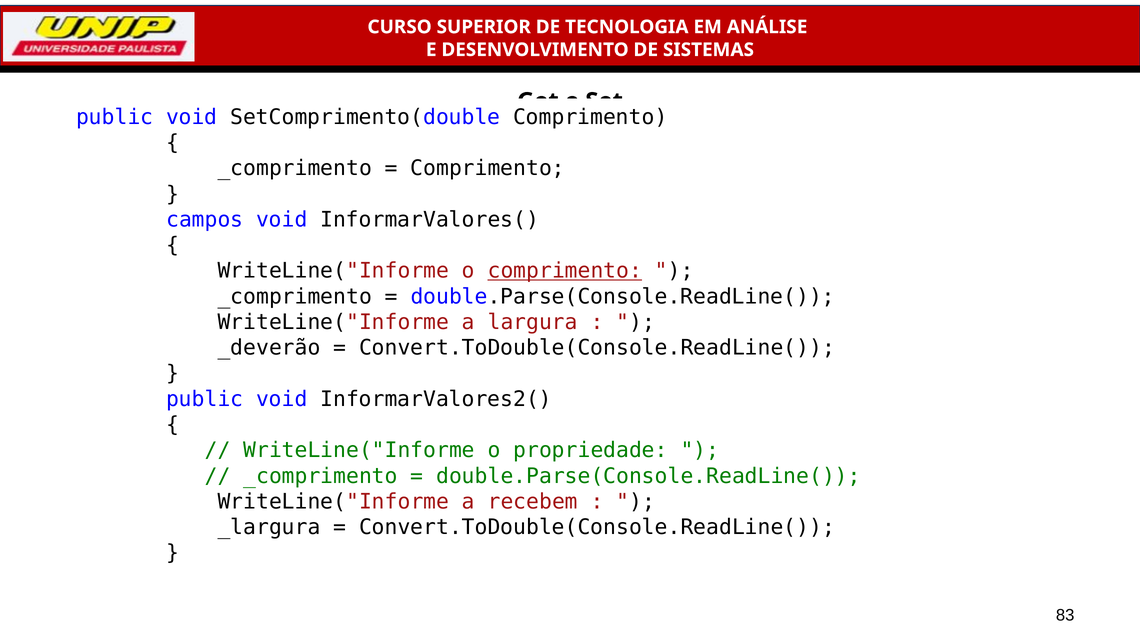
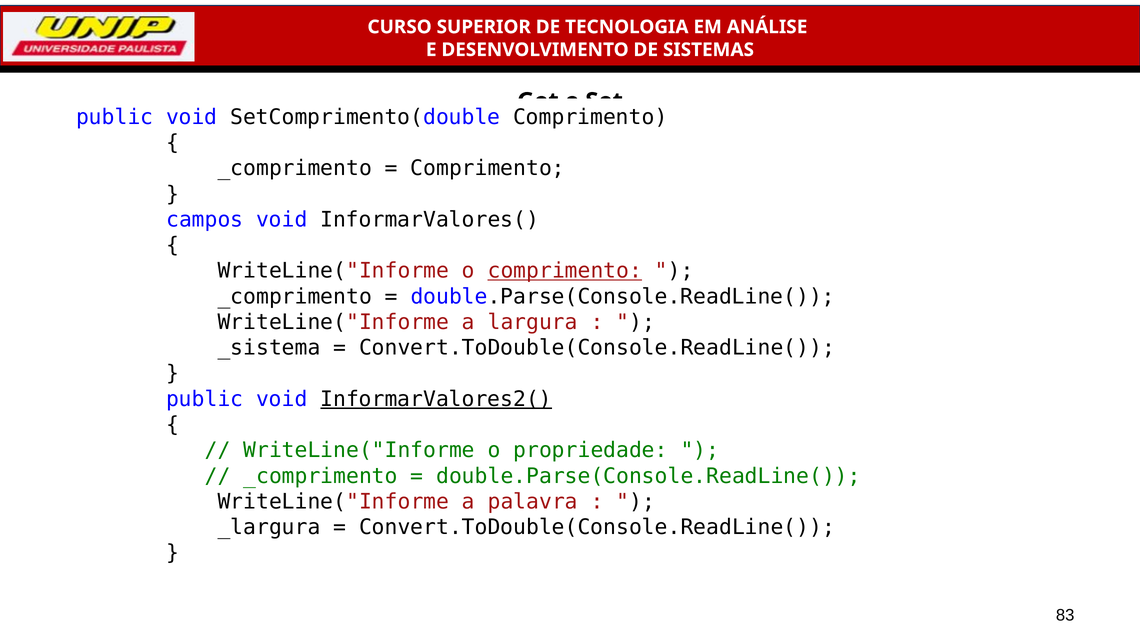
_deverão: _deverão -> _sistema
InformarValores2( underline: none -> present
recebem: recebem -> palavra
